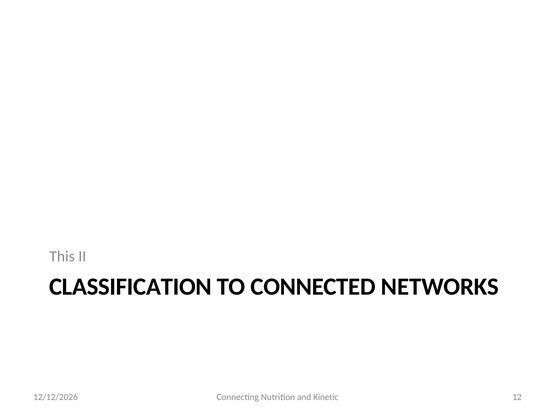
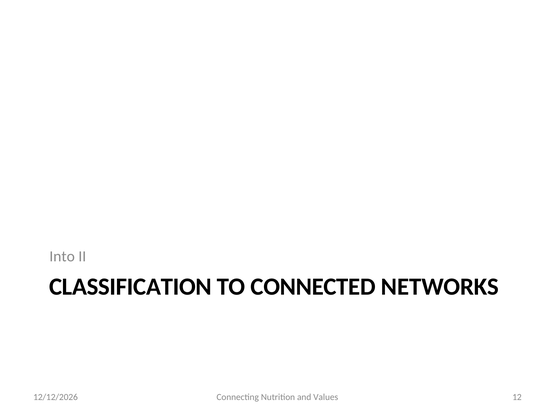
This: This -> Into
Kinetic: Kinetic -> Values
